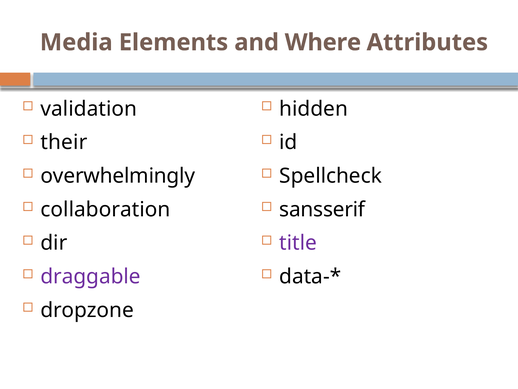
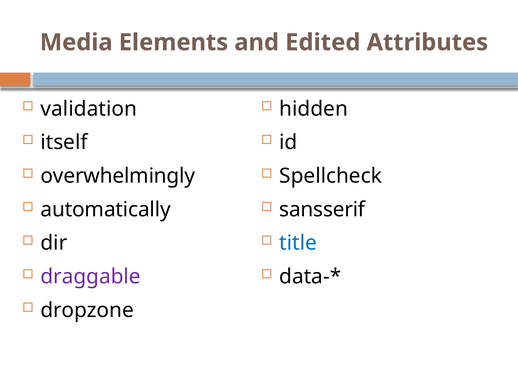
Where: Where -> Edited
their: their -> itself
collaboration: collaboration -> automatically
title colour: purple -> blue
